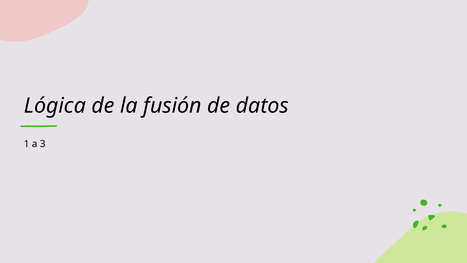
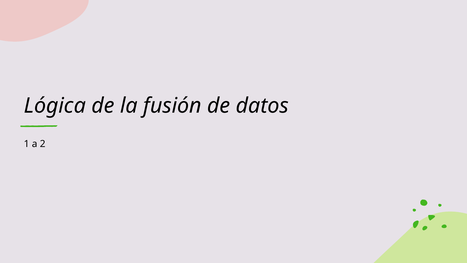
3: 3 -> 2
